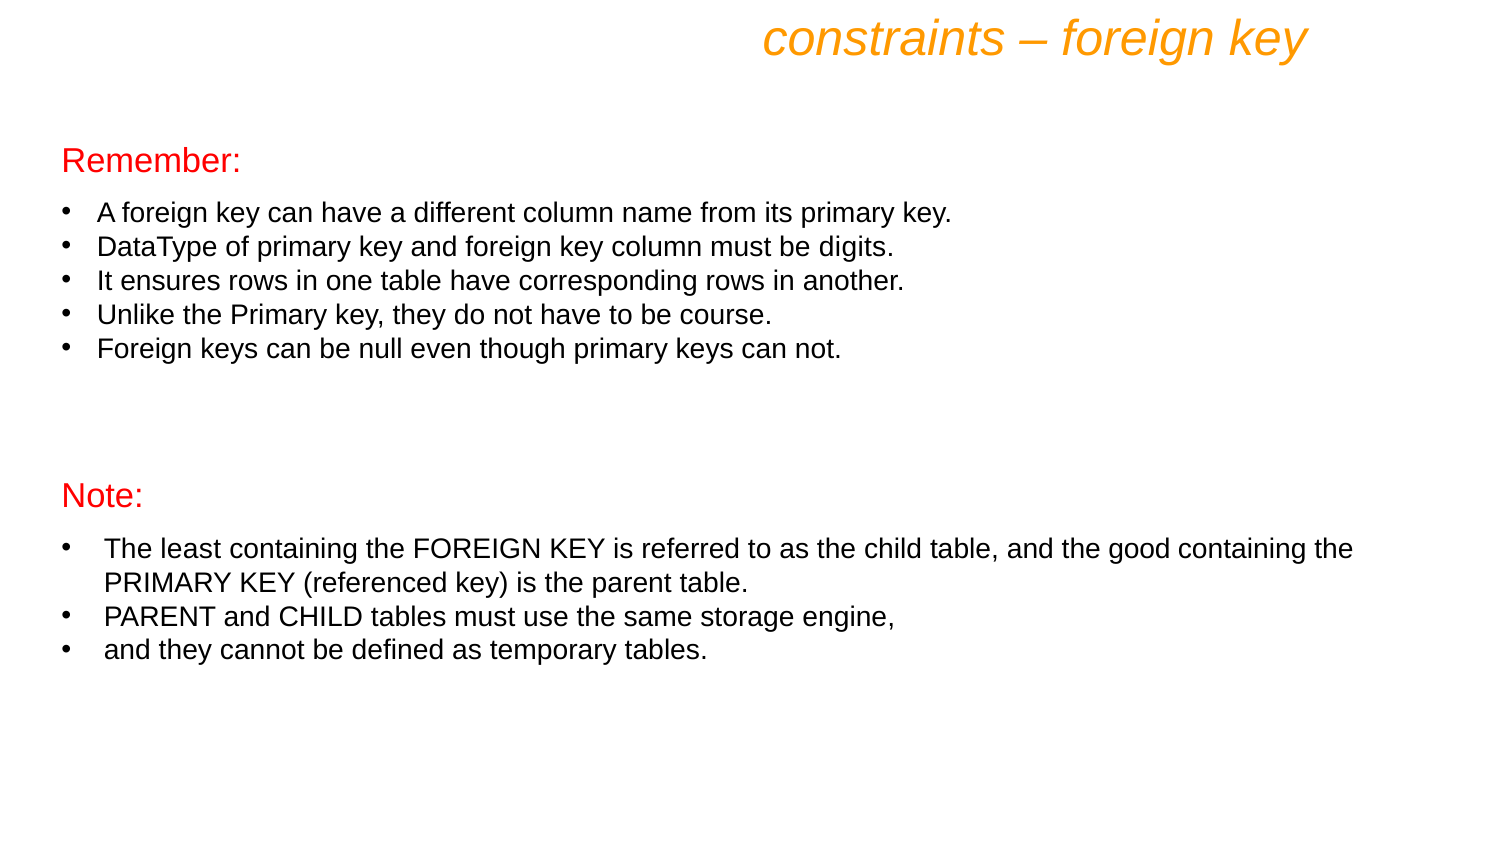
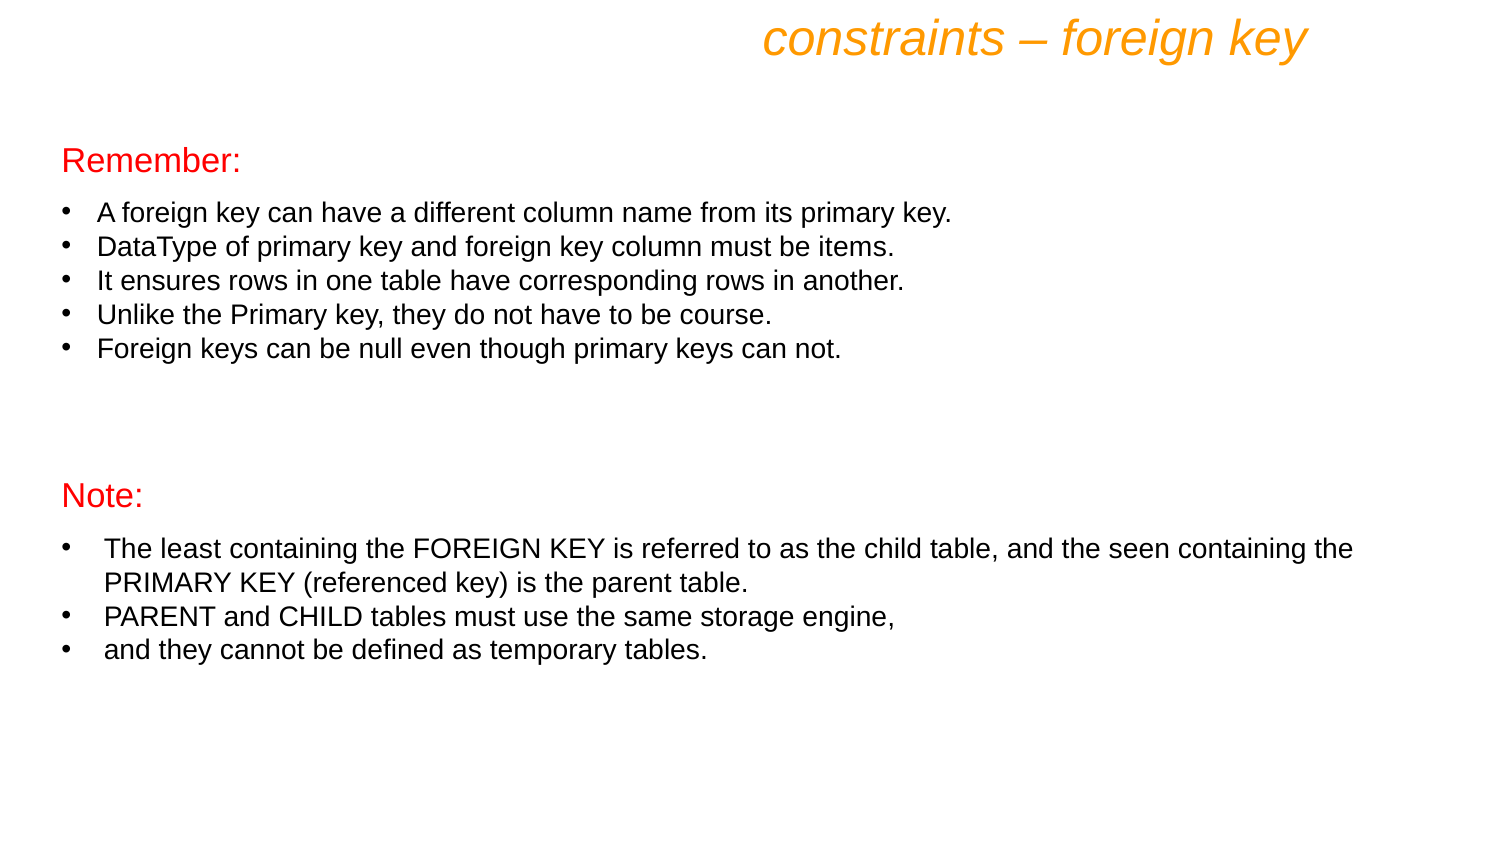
digits: digits -> items
good: good -> seen
